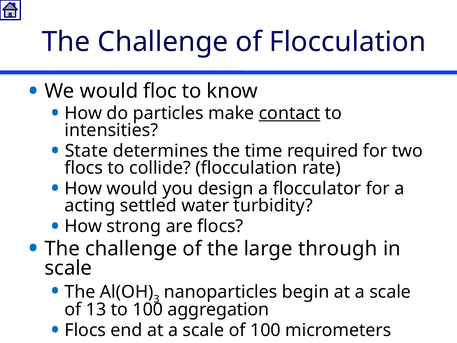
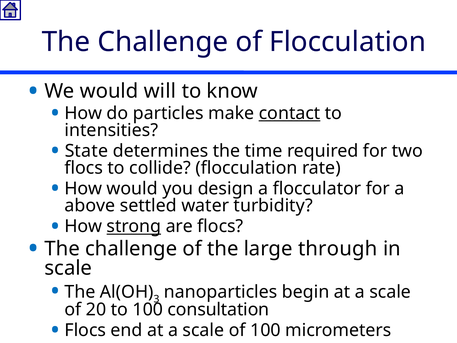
floc: floc -> will
acting: acting -> above
strong underline: none -> present
13: 13 -> 20
aggregation: aggregation -> consultation
